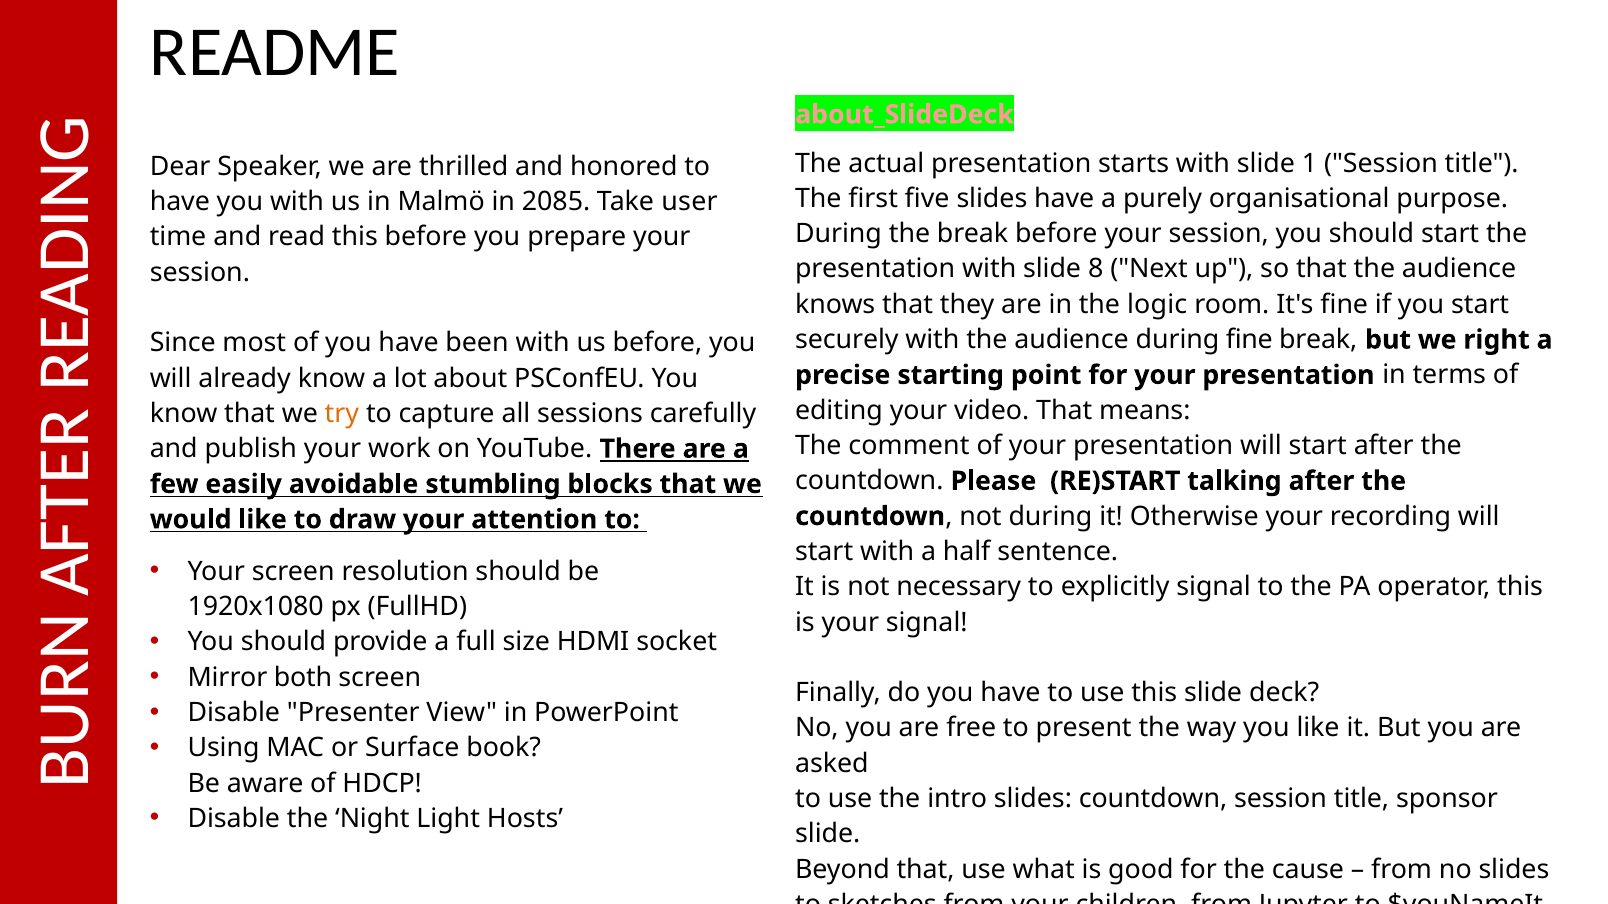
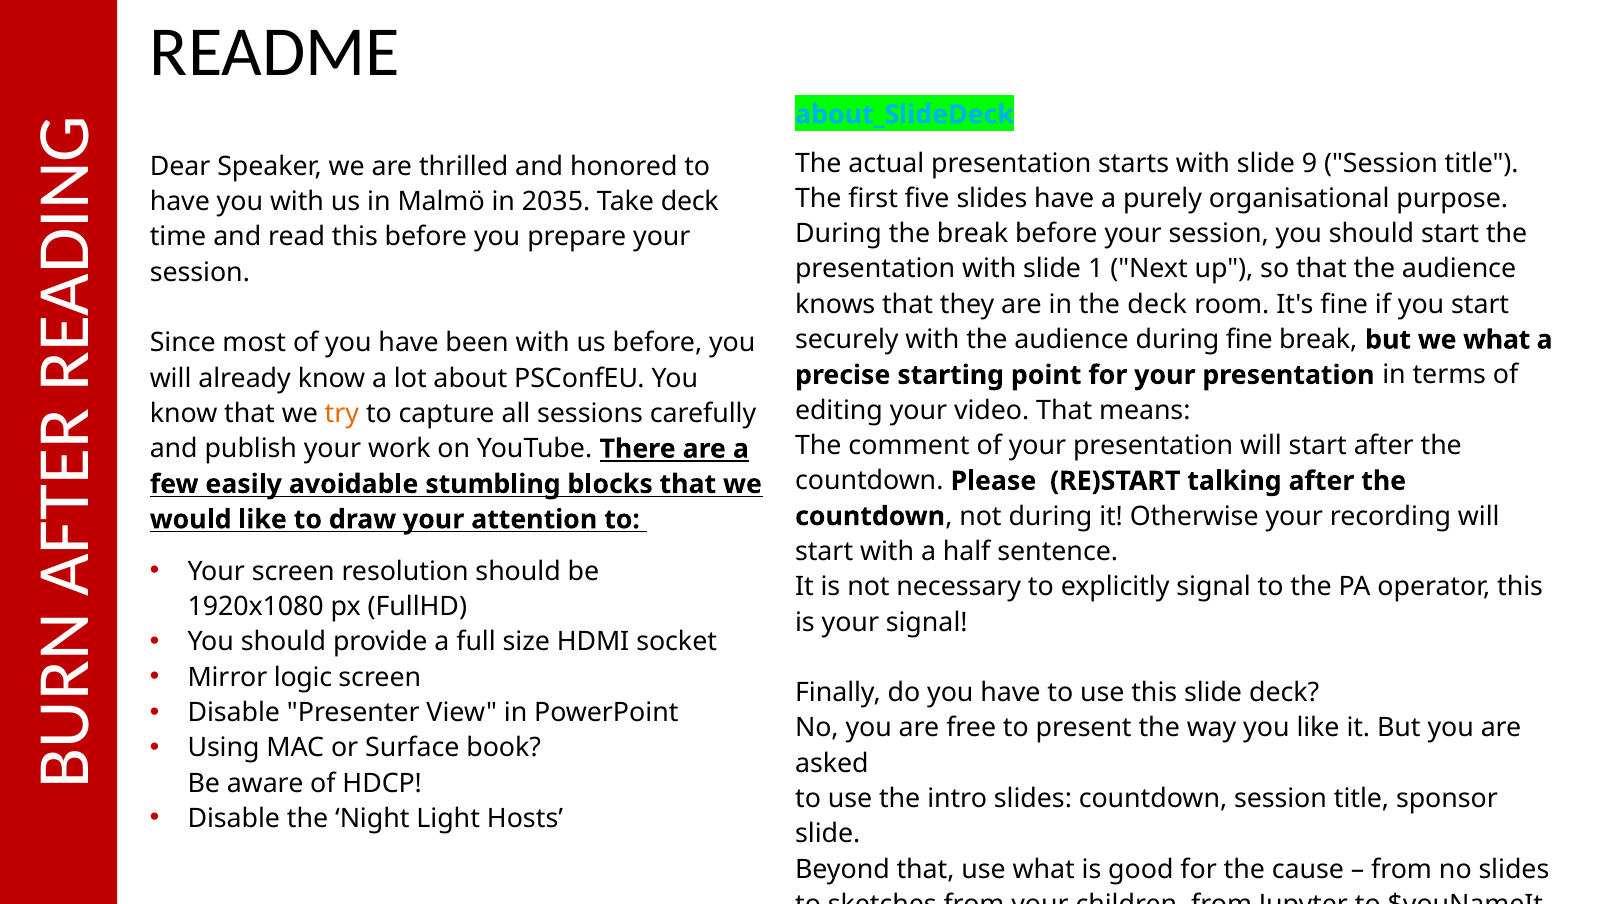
about_SlideDeck colour: pink -> light blue
1: 1 -> 9
2085: 2085 -> 2035
Take user: user -> deck
8: 8 -> 1
the logic: logic -> deck
we right: right -> what
both: both -> logic
